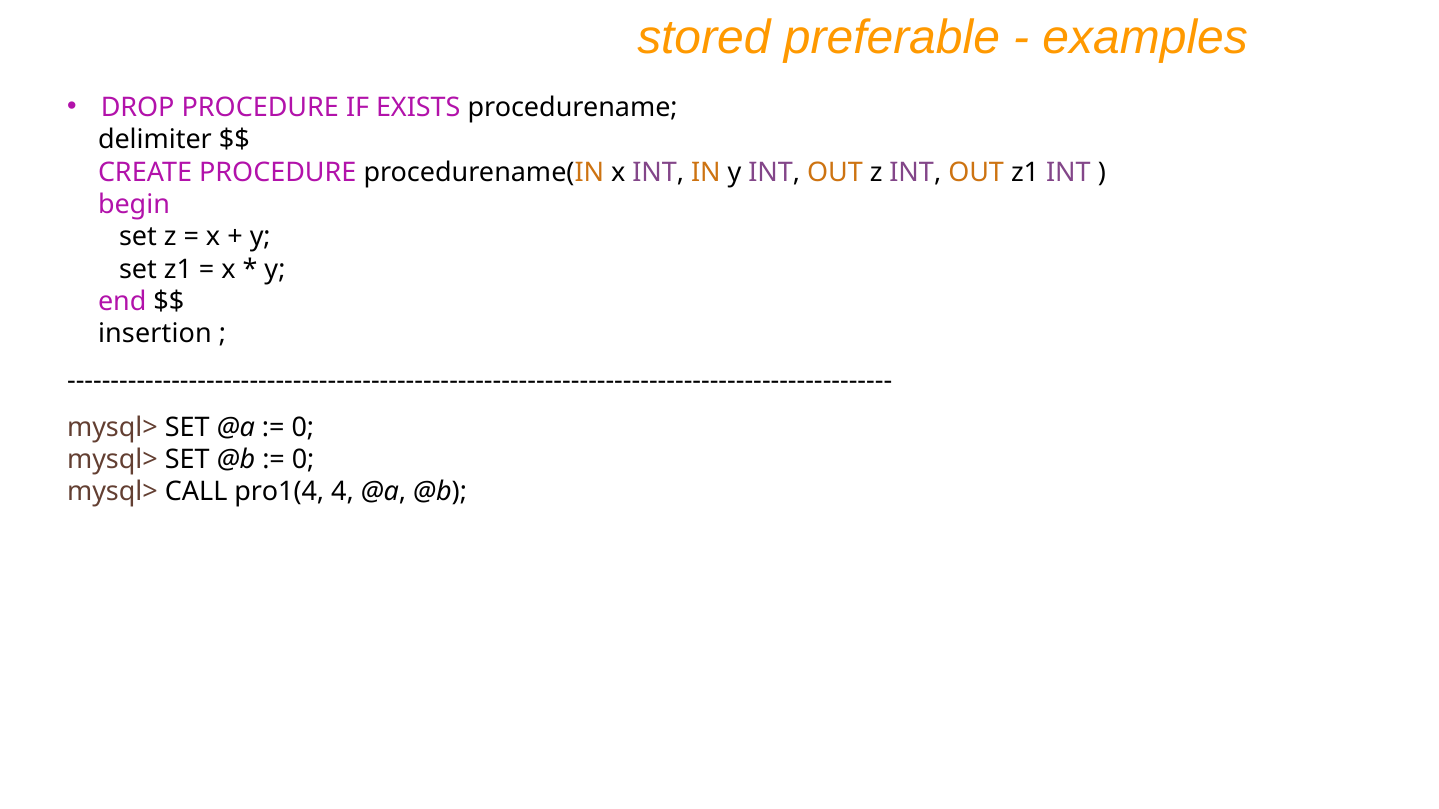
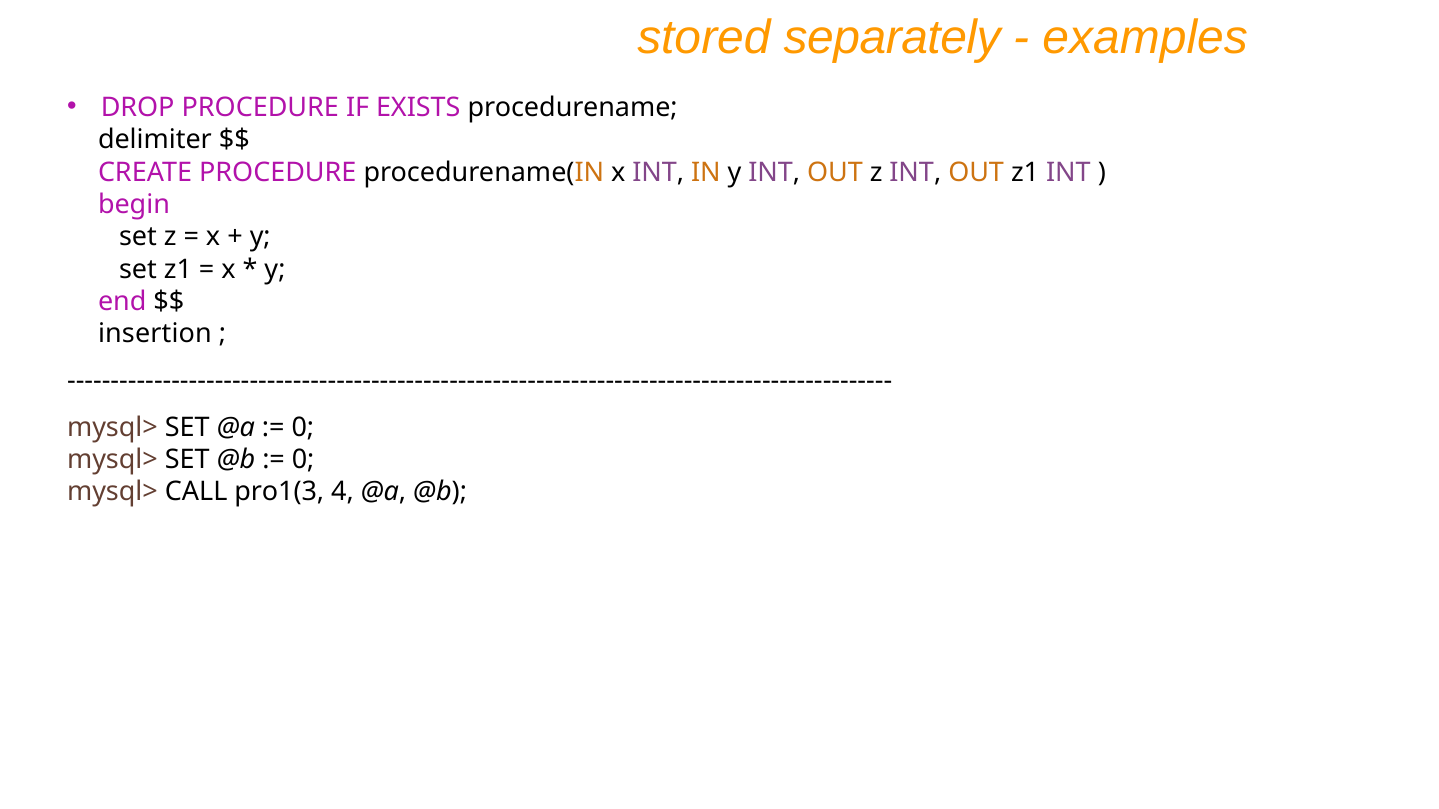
preferable: preferable -> separately
pro1(4: pro1(4 -> pro1(3
